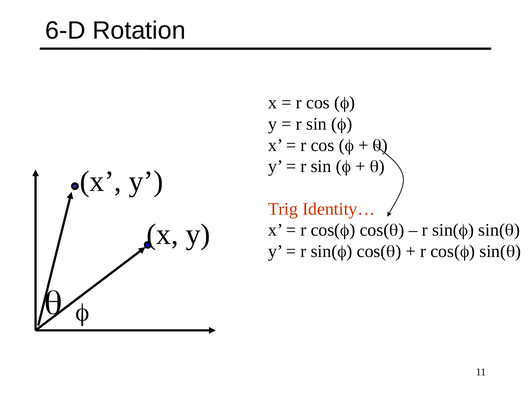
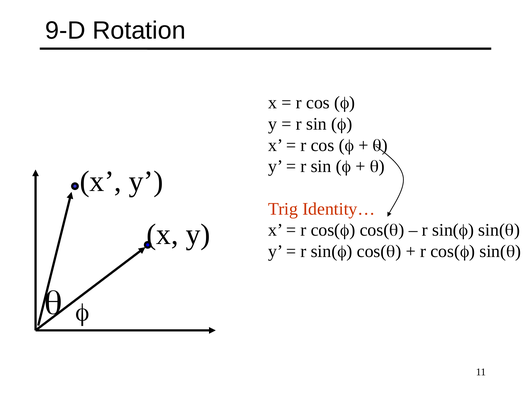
6-D: 6-D -> 9-D
